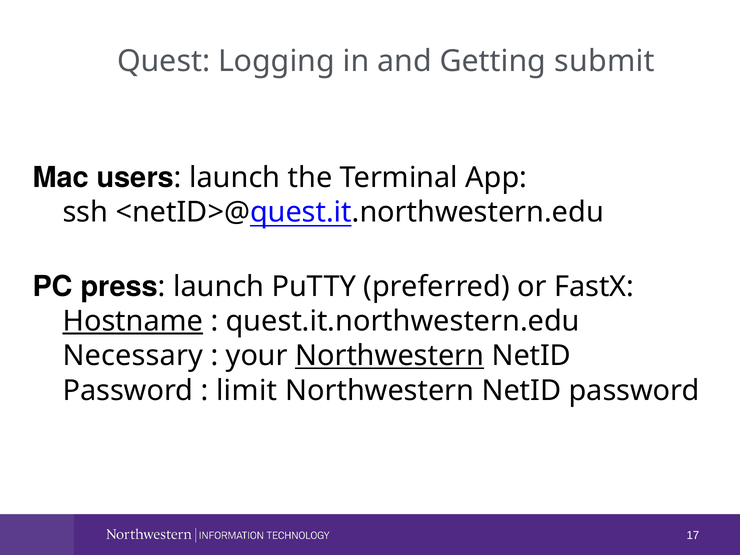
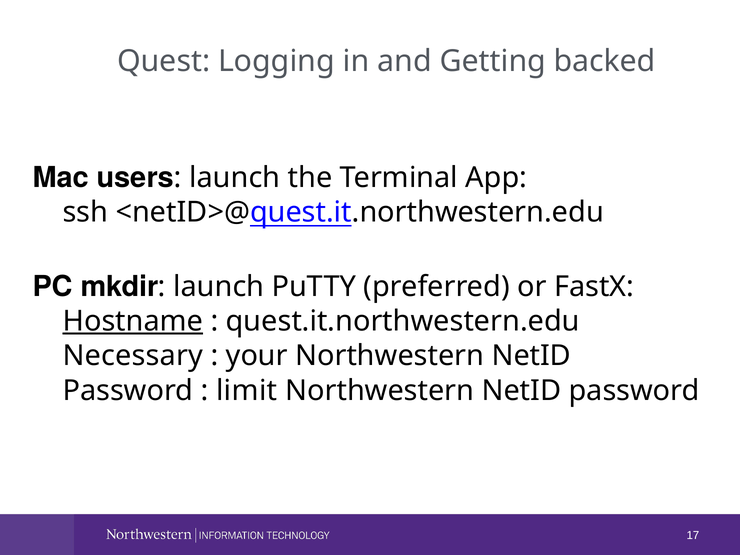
submit: submit -> backed
press: press -> mkdir
Northwestern at (390, 356) underline: present -> none
